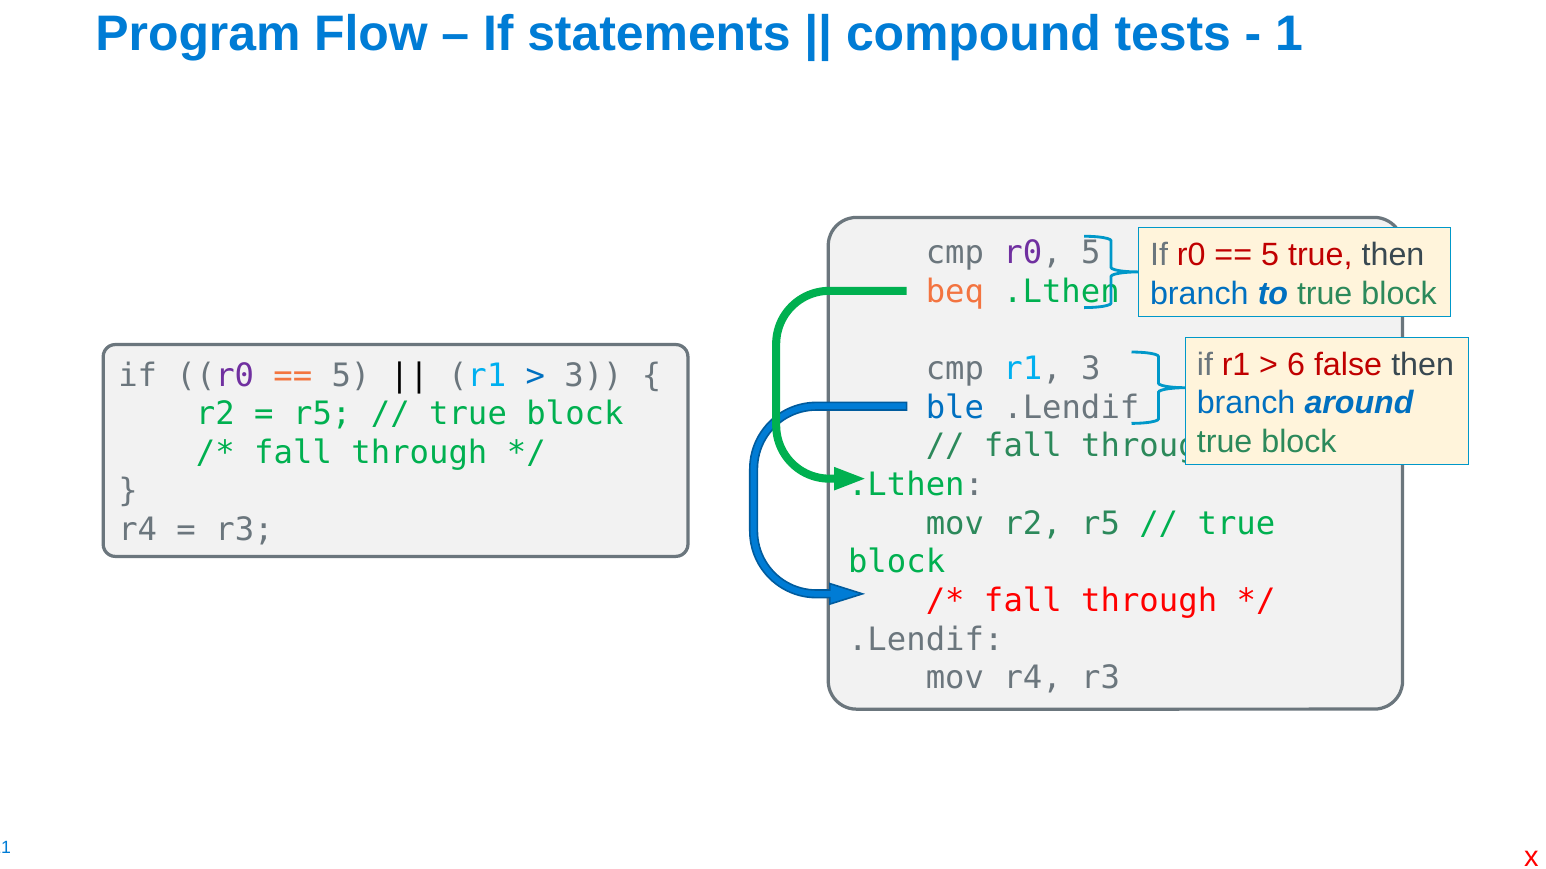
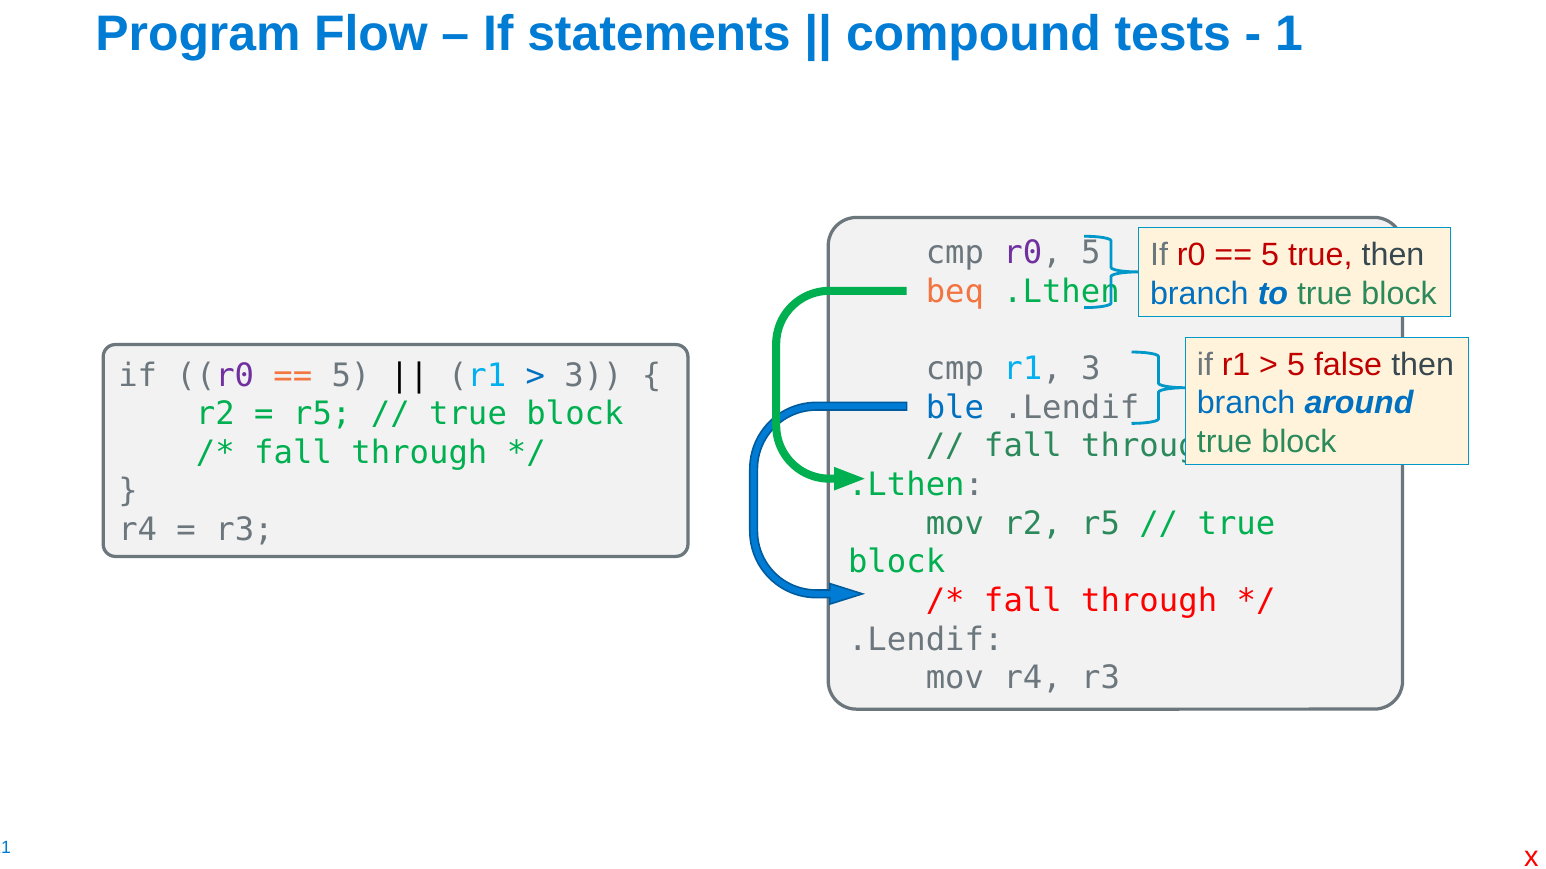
6 at (1296, 365): 6 -> 5
